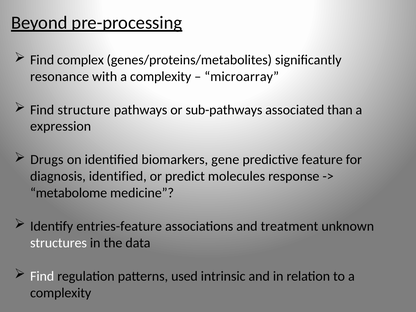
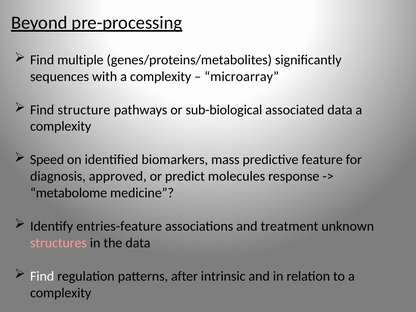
complex: complex -> multiple
resonance: resonance -> sequences
sub-pathways: sub-pathways -> sub-biological
associated than: than -> data
expression at (61, 126): expression -> complexity
Drugs: Drugs -> Speed
gene: gene -> mass
diagnosis identified: identified -> approved
structures colour: white -> pink
used: used -> after
